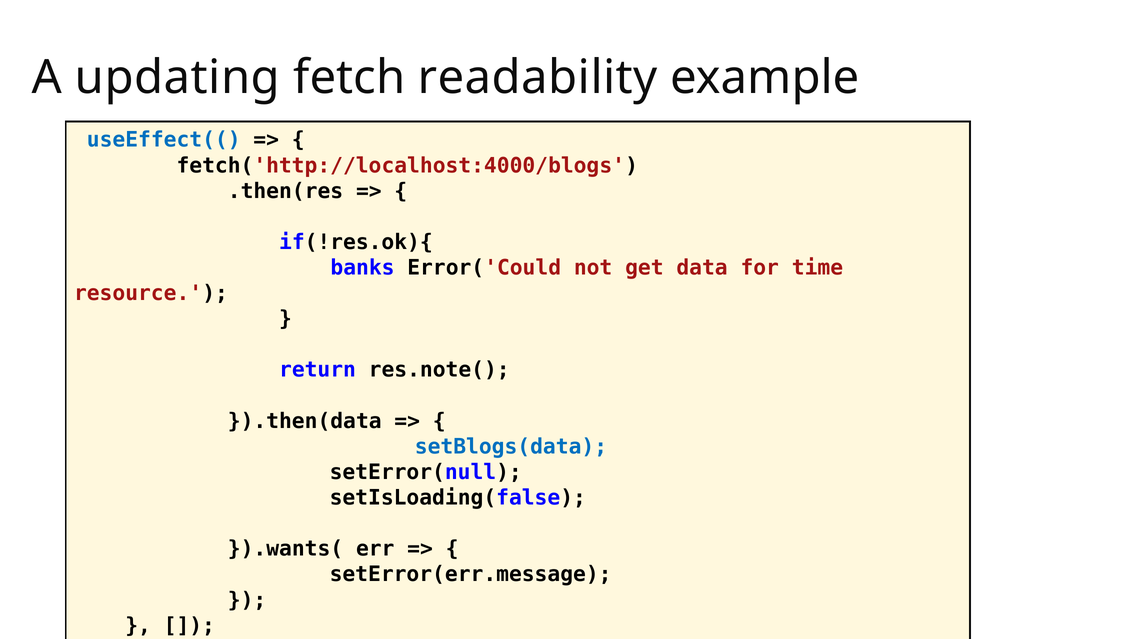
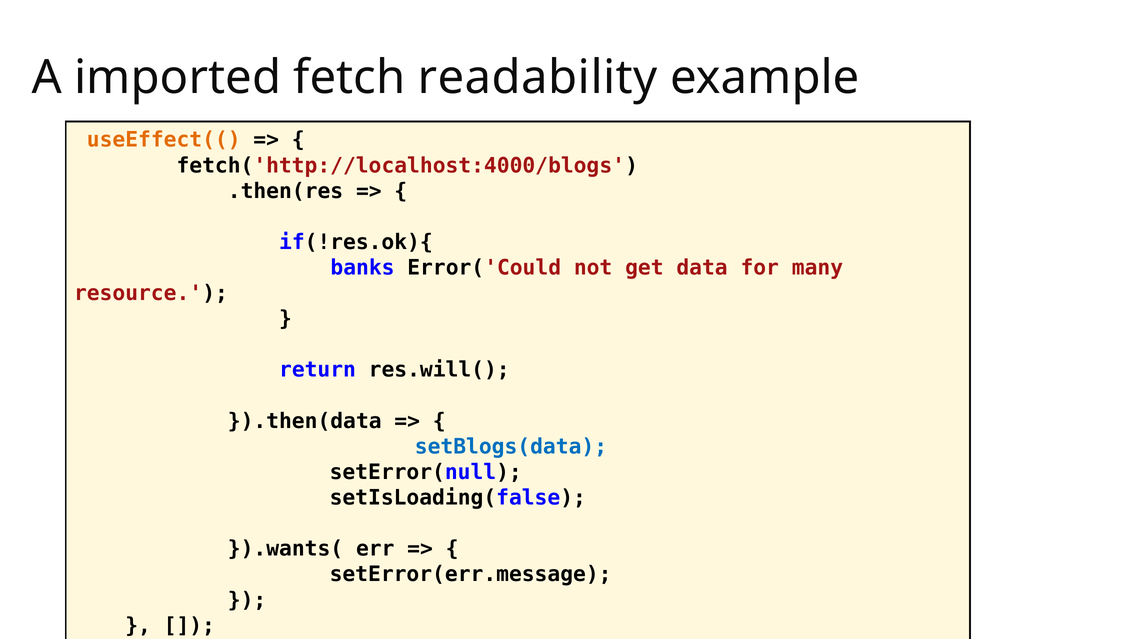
updating: updating -> imported
useEffect(( colour: blue -> orange
time: time -> many
res.note(: res.note( -> res.will(
